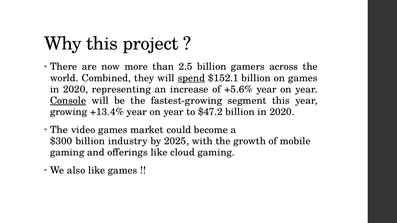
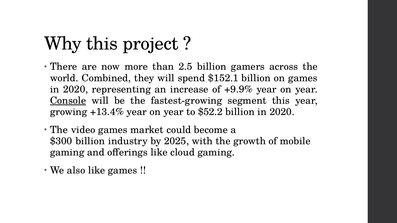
spend underline: present -> none
+5.6%: +5.6% -> +9.9%
$47.2: $47.2 -> $52.2
